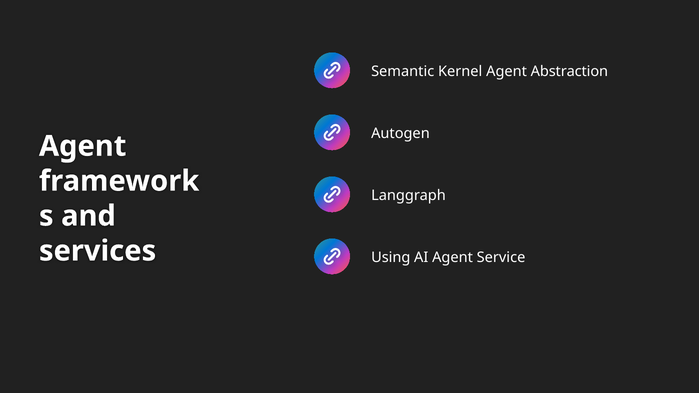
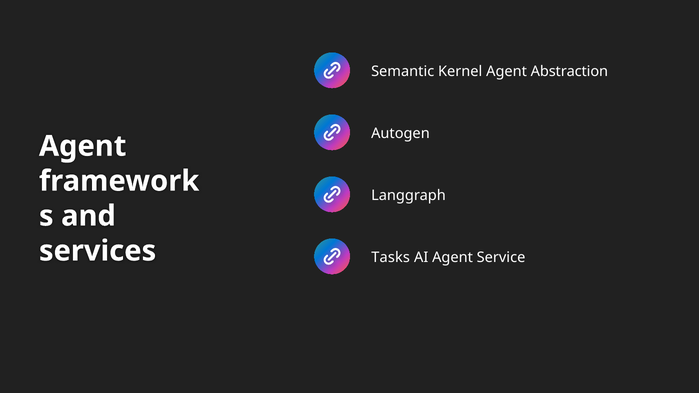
Using: Using -> Tasks
